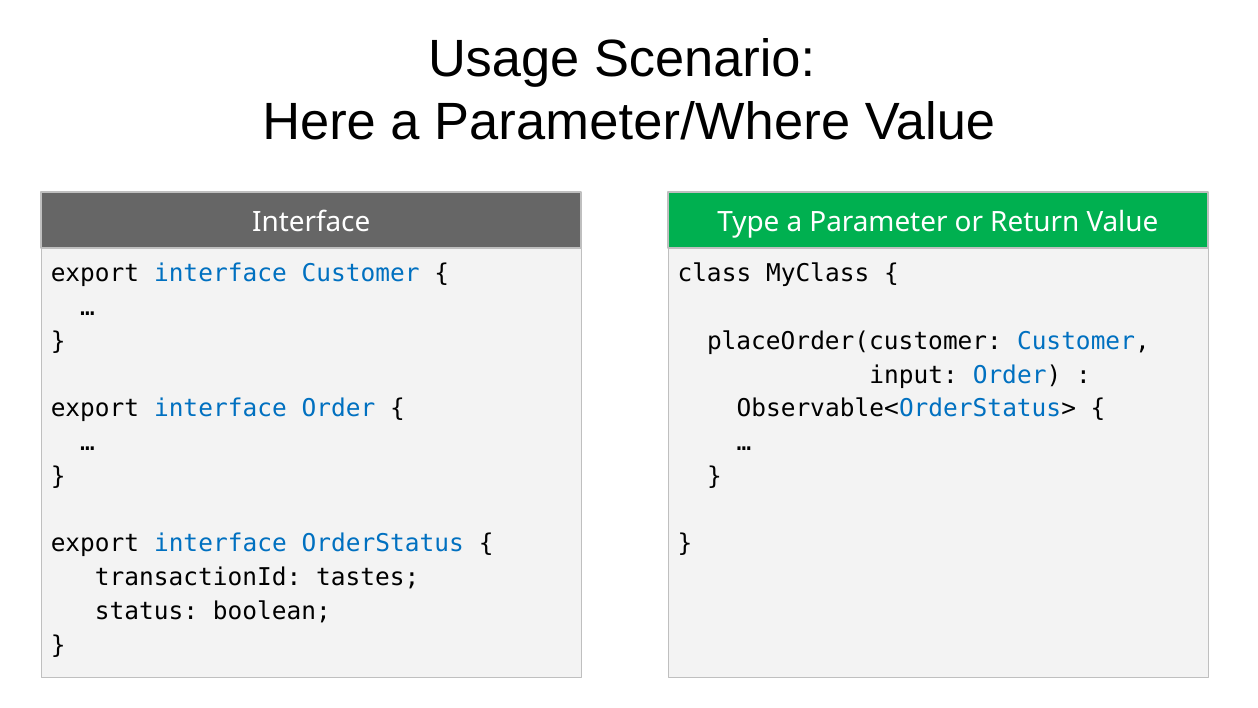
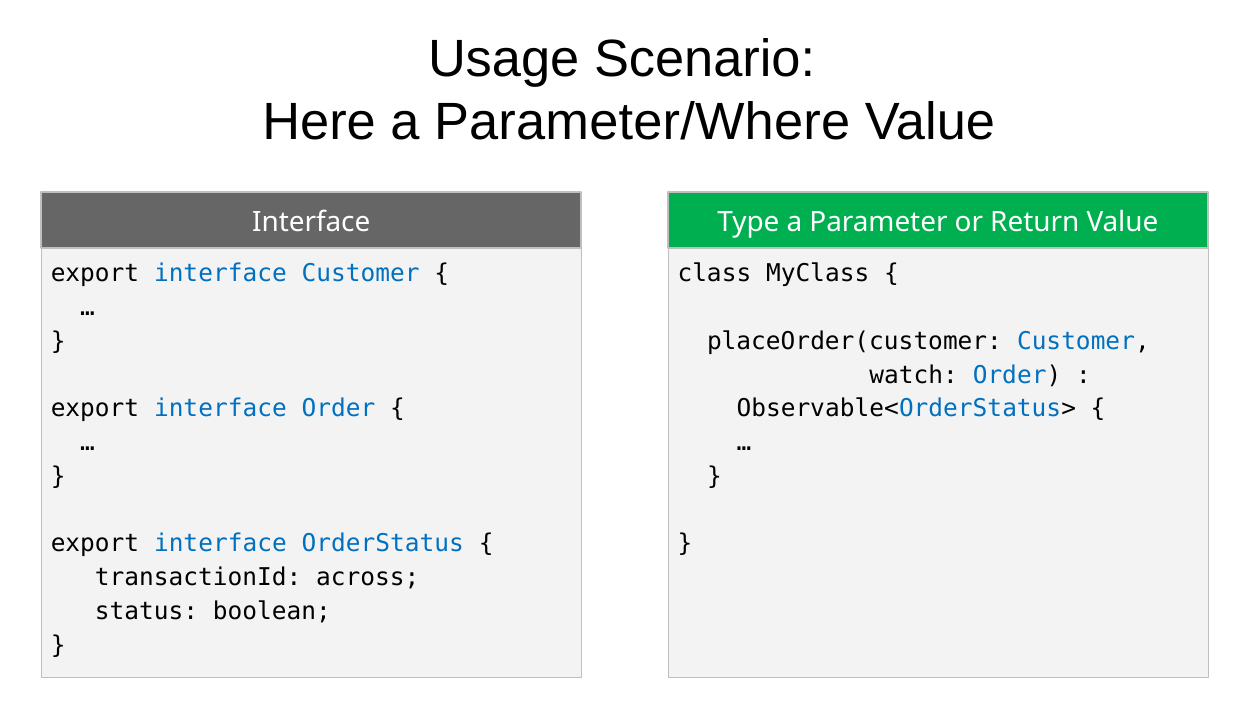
input: input -> watch
tastes: tastes -> across
